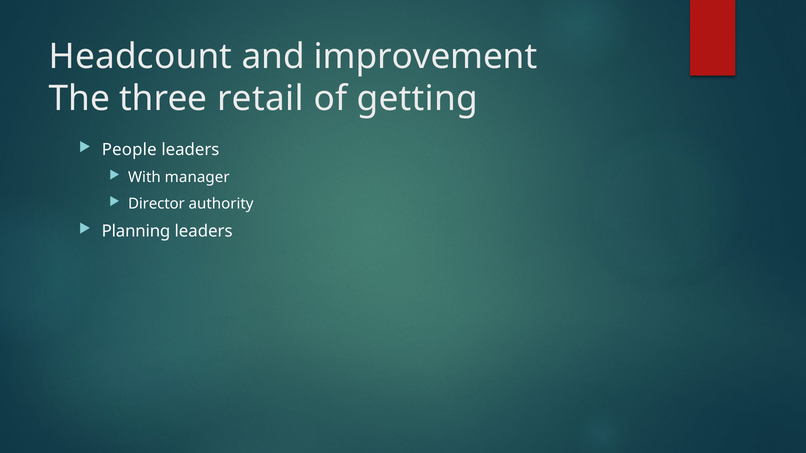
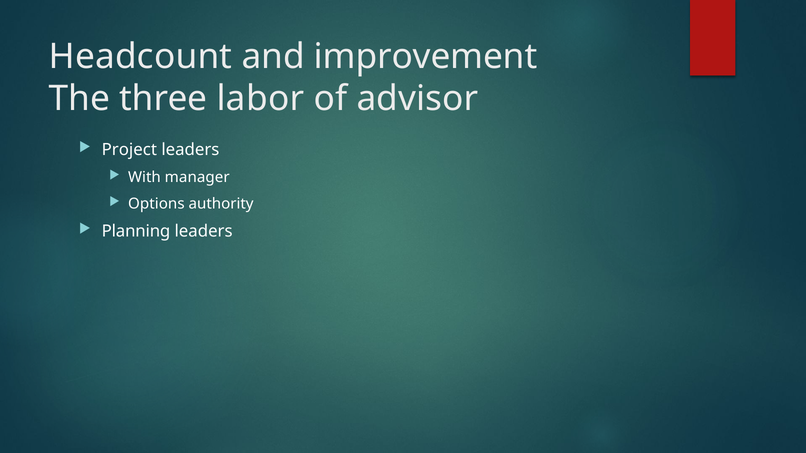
retail: retail -> labor
getting: getting -> advisor
People: People -> Project
Director: Director -> Options
